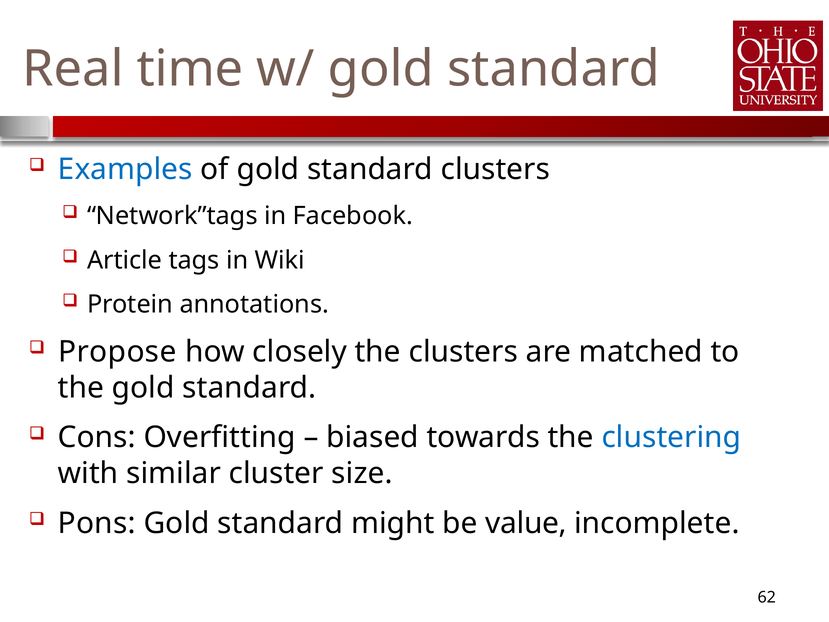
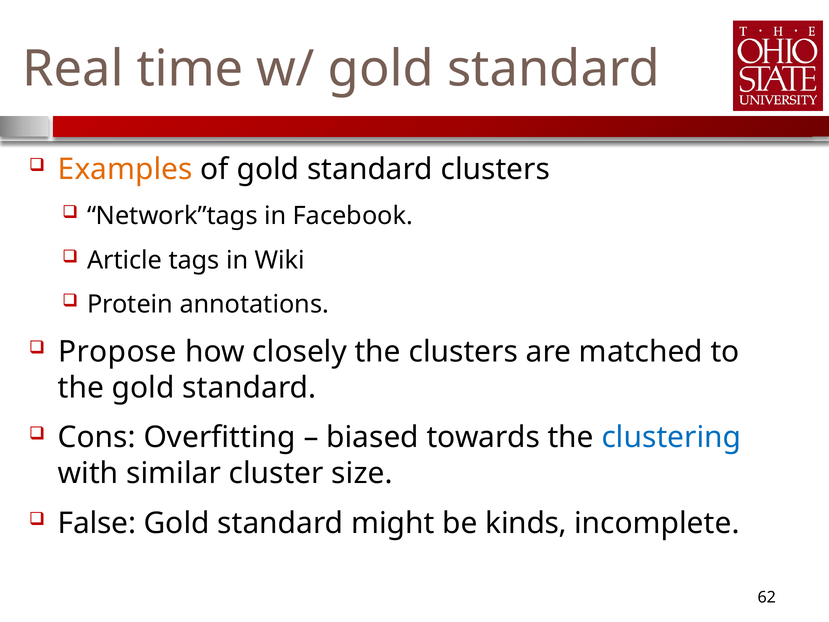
Examples colour: blue -> orange
Pons: Pons -> False
value: value -> kinds
